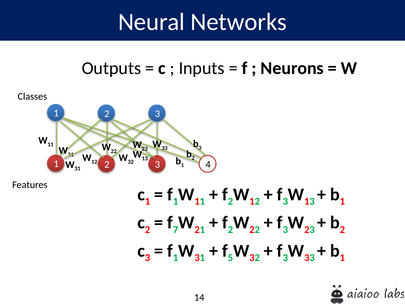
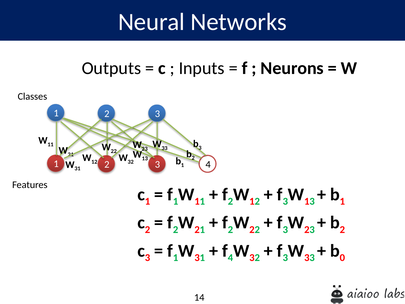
7 at (176, 229): 7 -> 2
f 5: 5 -> 4
1 at (342, 258): 1 -> 0
